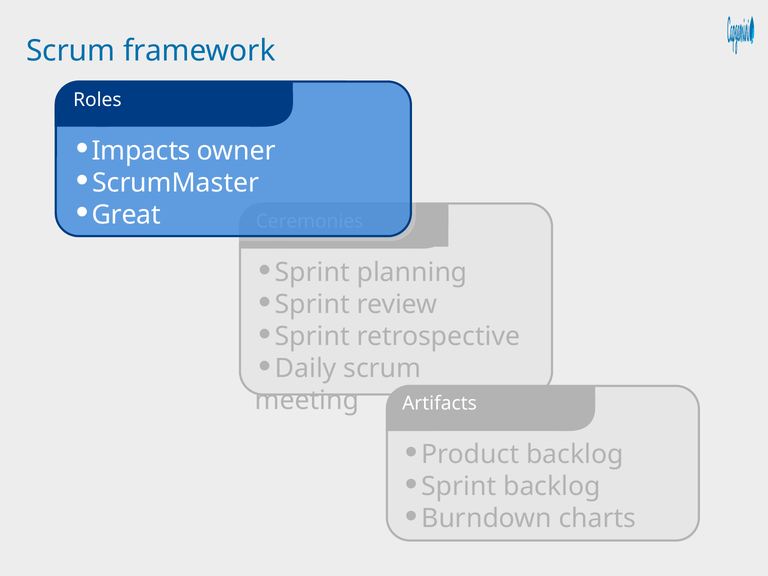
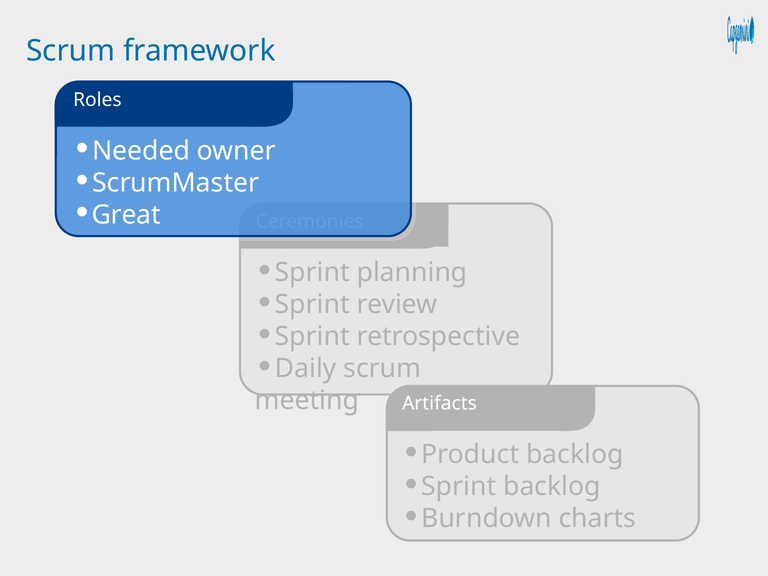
Impacts: Impacts -> Needed
